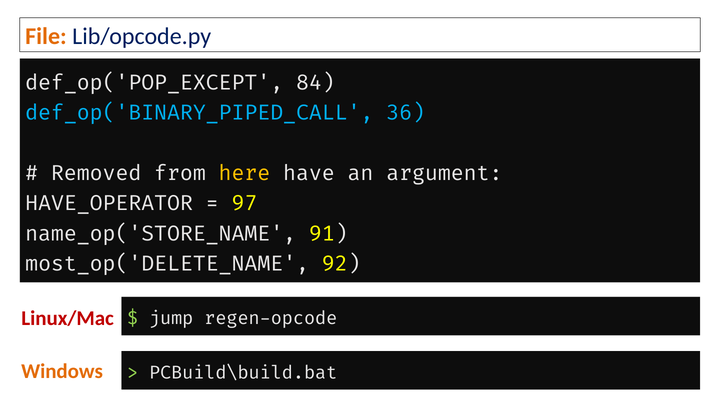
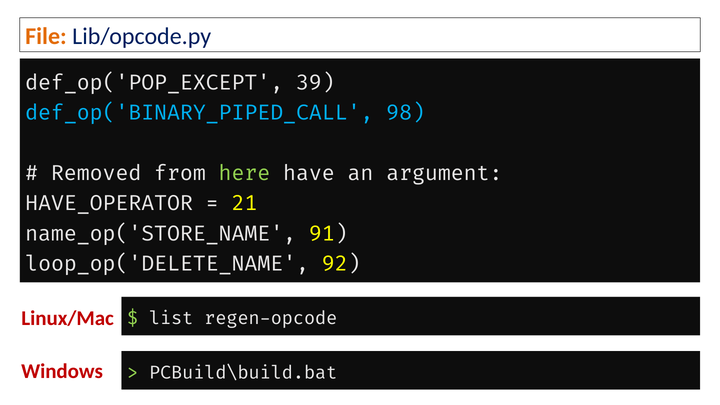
84: 84 -> 39
36: 36 -> 98
here colour: yellow -> light green
97: 97 -> 21
most_op('DELETE_NAME: most_op('DELETE_NAME -> loop_op('DELETE_NAME
jump: jump -> list
Windows colour: orange -> red
